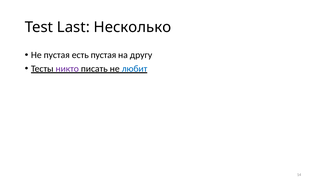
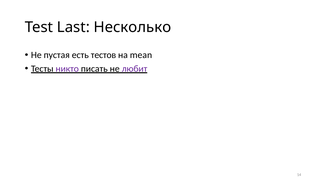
есть пустая: пустая -> тестов
другу: другу -> mean
любит colour: blue -> purple
